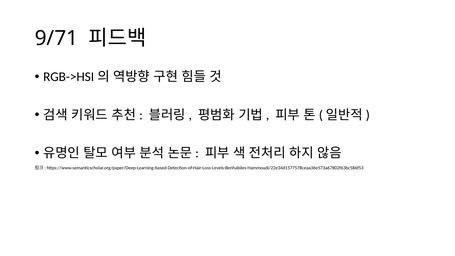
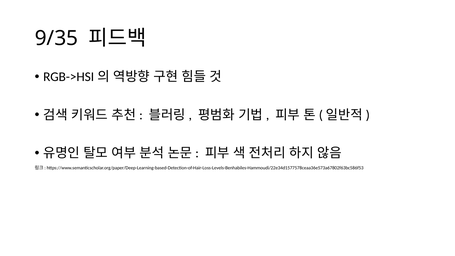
9/71: 9/71 -> 9/35
